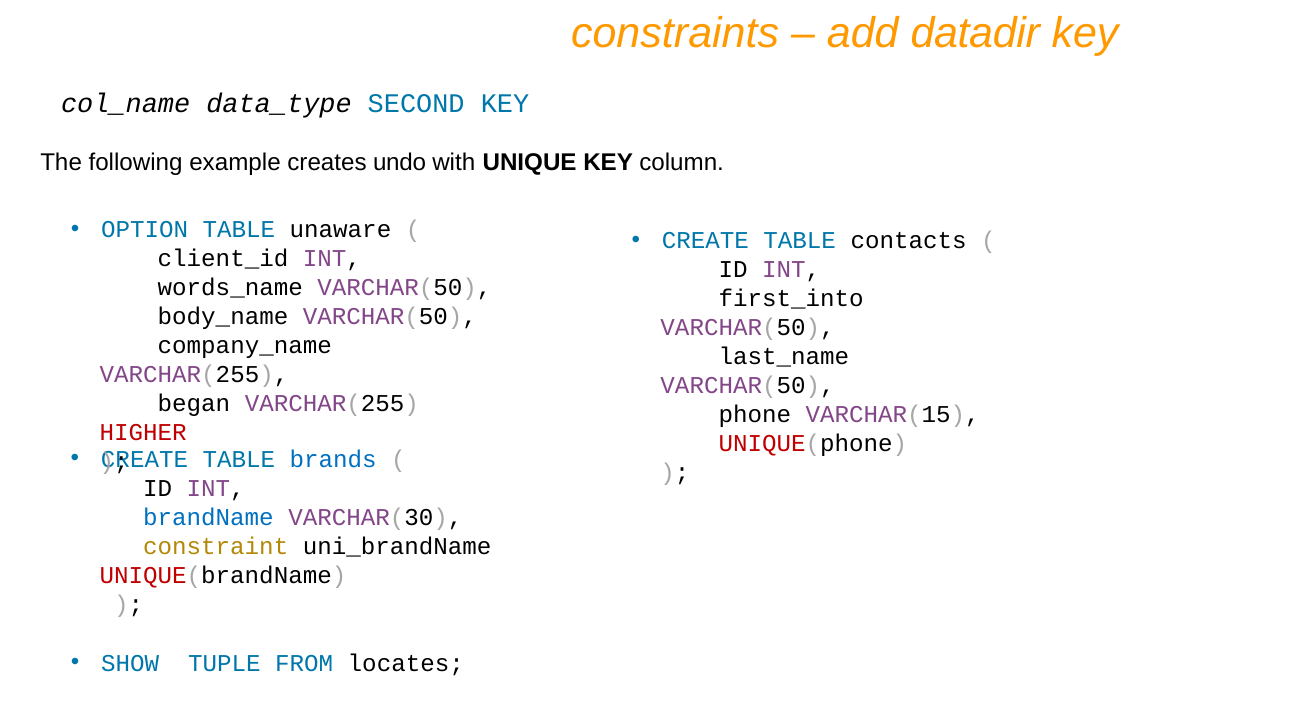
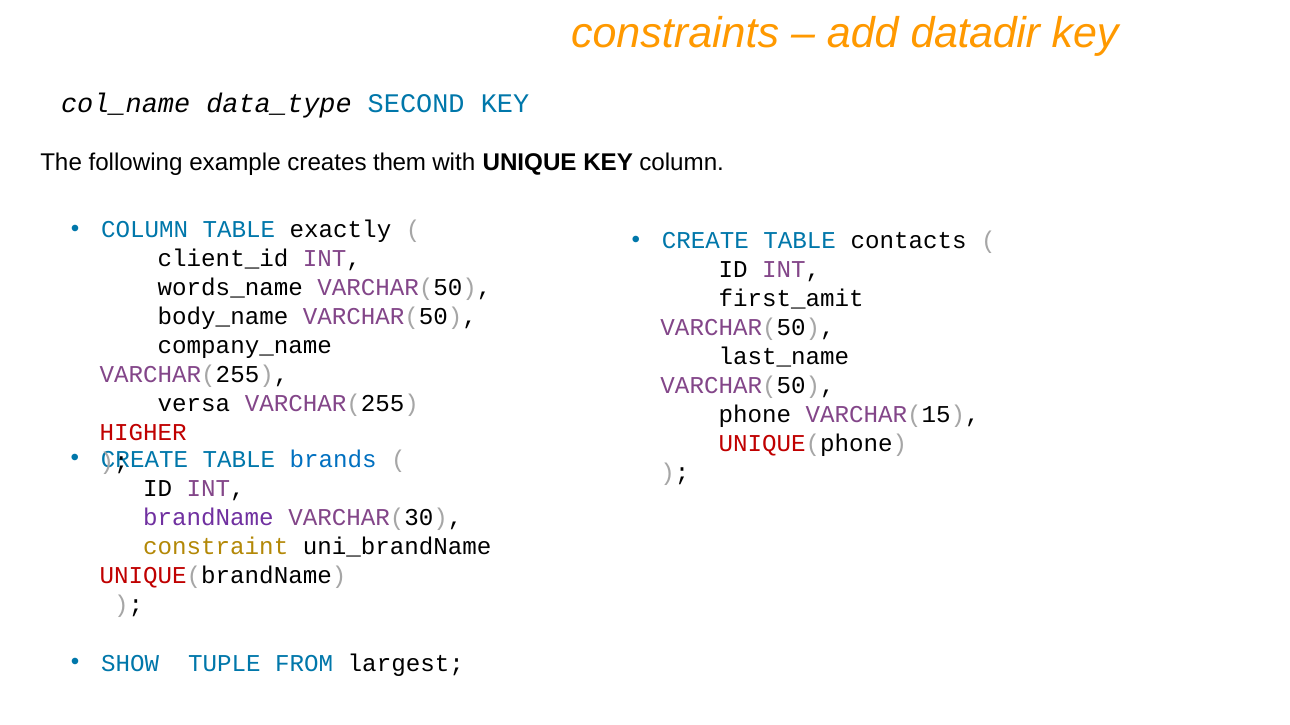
undo: undo -> them
OPTION at (145, 230): OPTION -> COLUMN
unaware: unaware -> exactly
first_into: first_into -> first_amit
began: began -> versa
brandName colour: blue -> purple
locates: locates -> largest
